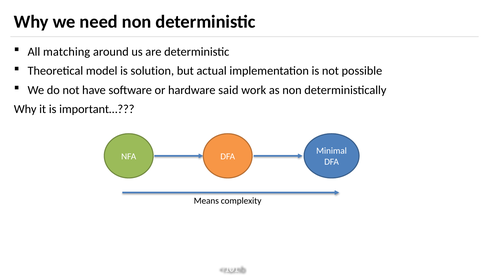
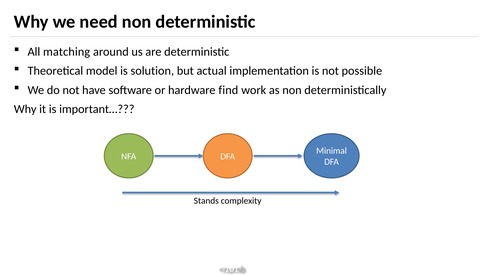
said: said -> find
Means: Means -> Stands
